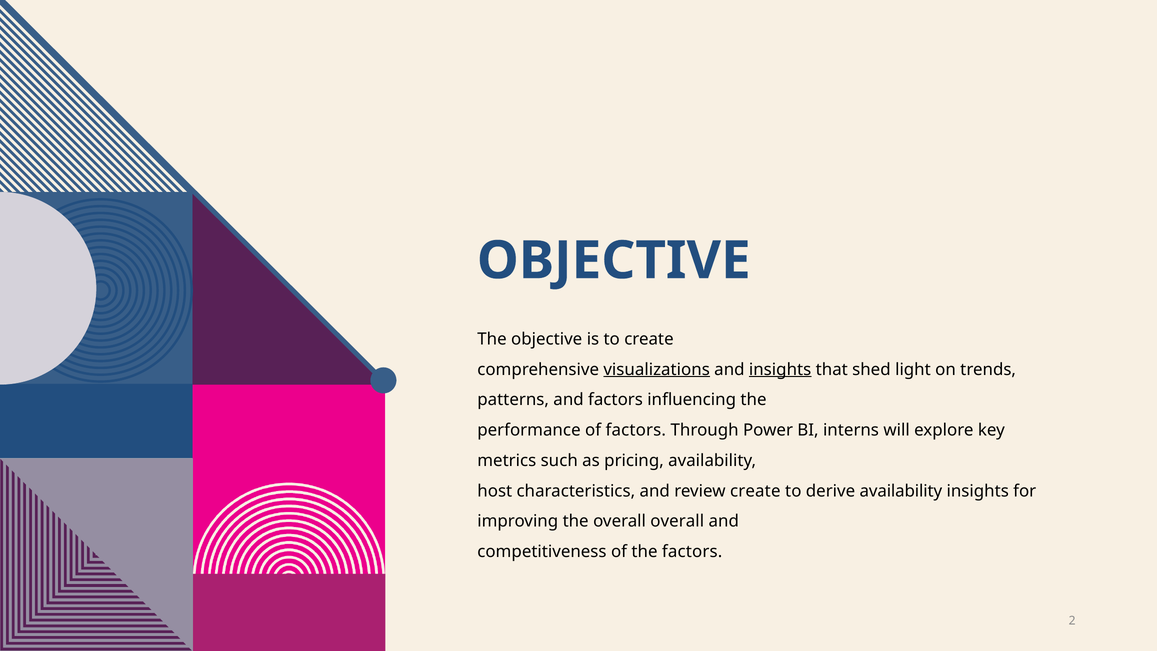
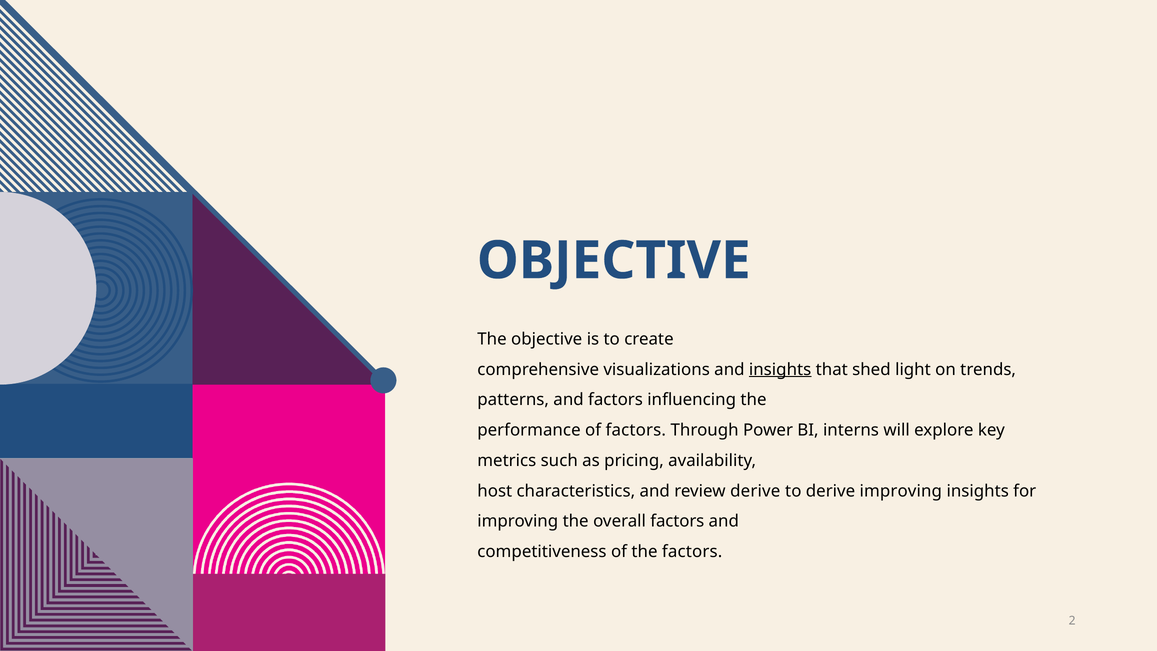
visualizations underline: present -> none
review create: create -> derive
derive availability: availability -> improving
overall overall: overall -> factors
